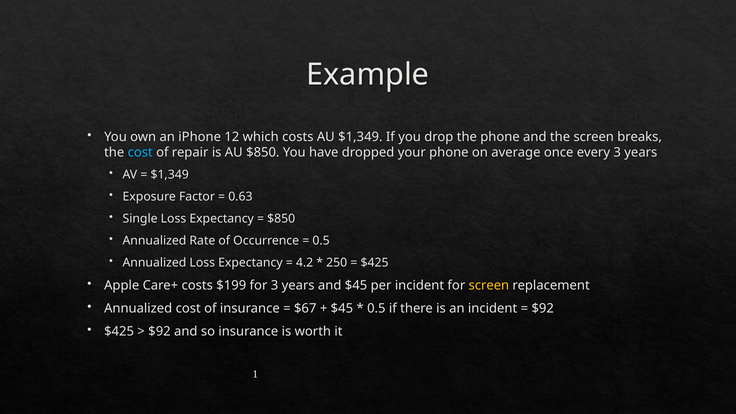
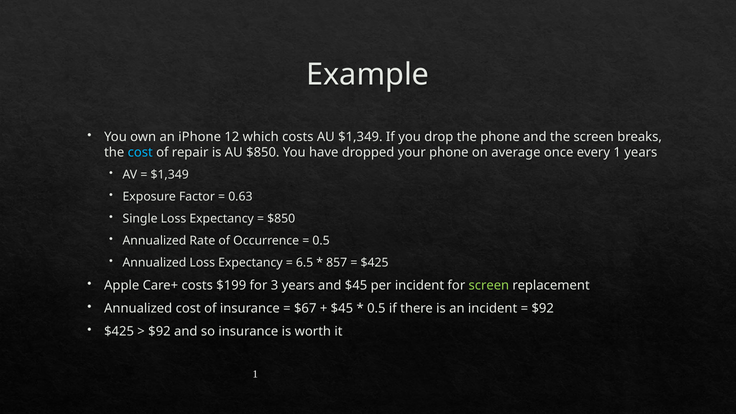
every 3: 3 -> 1
4.2: 4.2 -> 6.5
250: 250 -> 857
screen at (489, 285) colour: yellow -> light green
